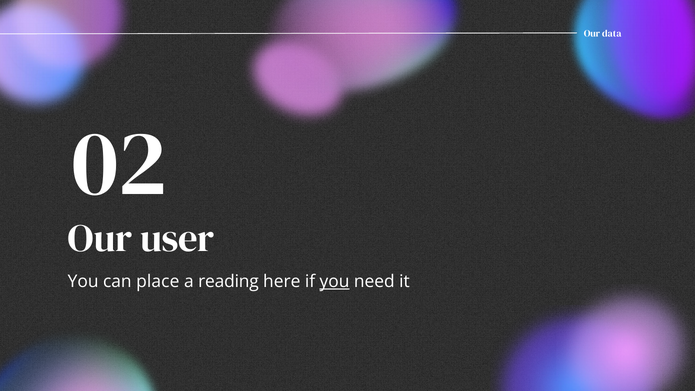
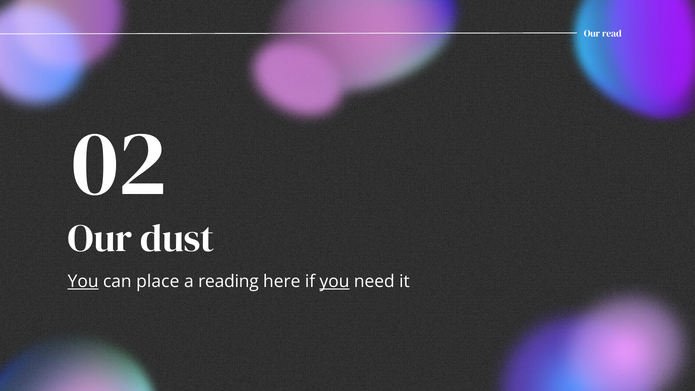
data: data -> read
user: user -> dust
You at (83, 281) underline: none -> present
